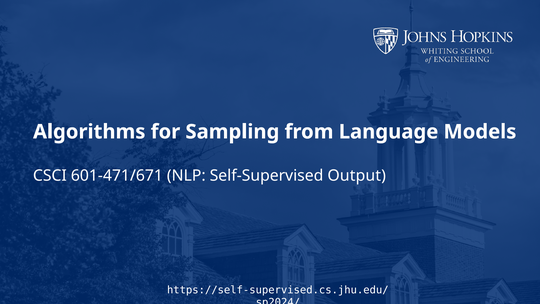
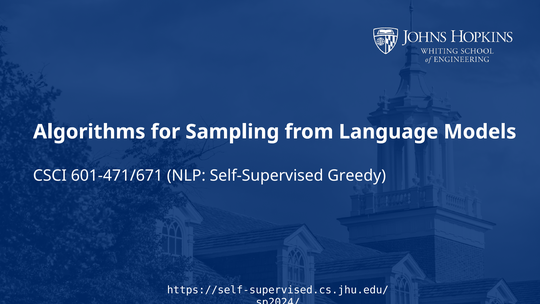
Output: Output -> Greedy
